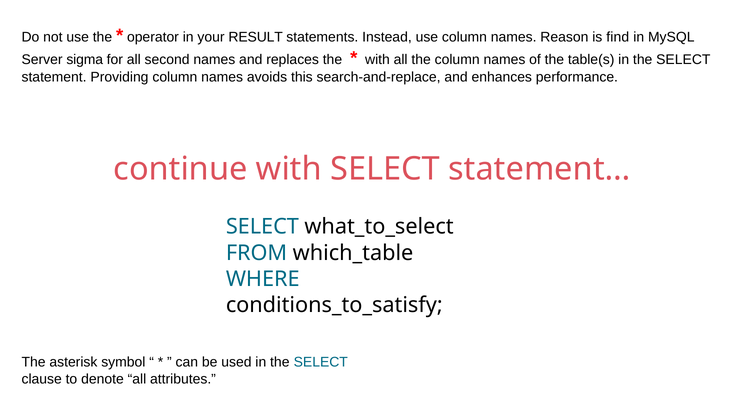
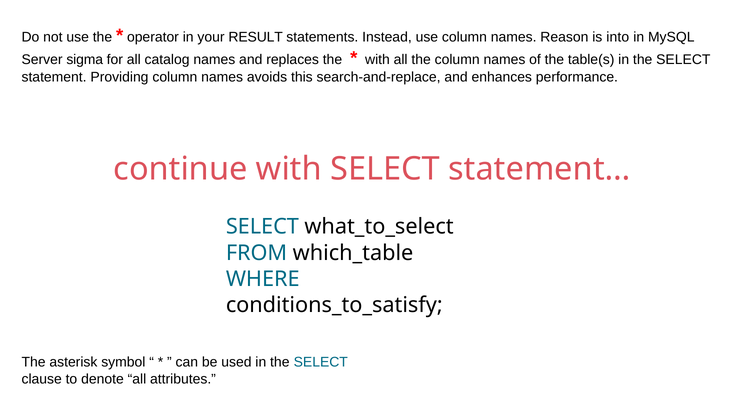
find: find -> into
second: second -> catalog
